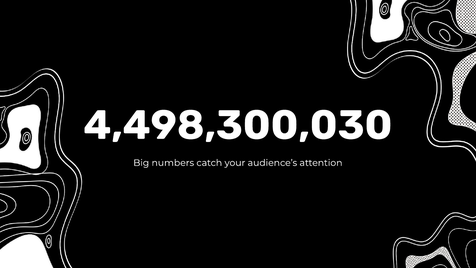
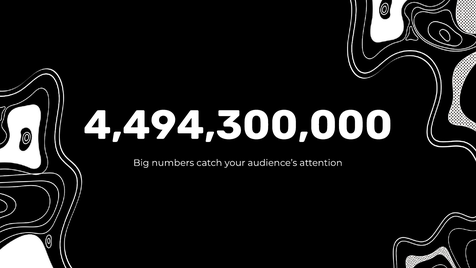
4,498,300,030: 4,498,300,030 -> 4,494,300,000
